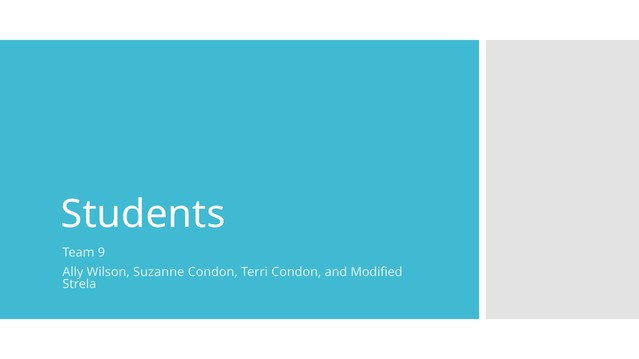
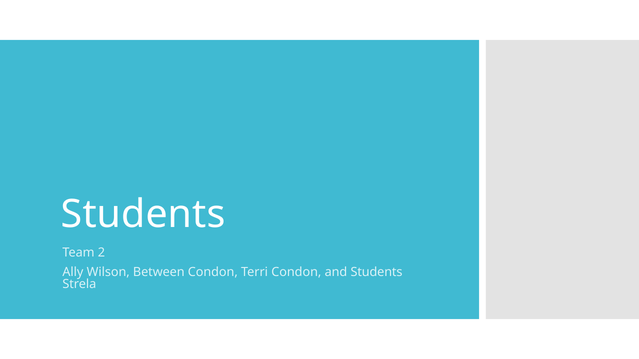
9: 9 -> 2
Suzanne: Suzanne -> Between
and Modified: Modified -> Students
